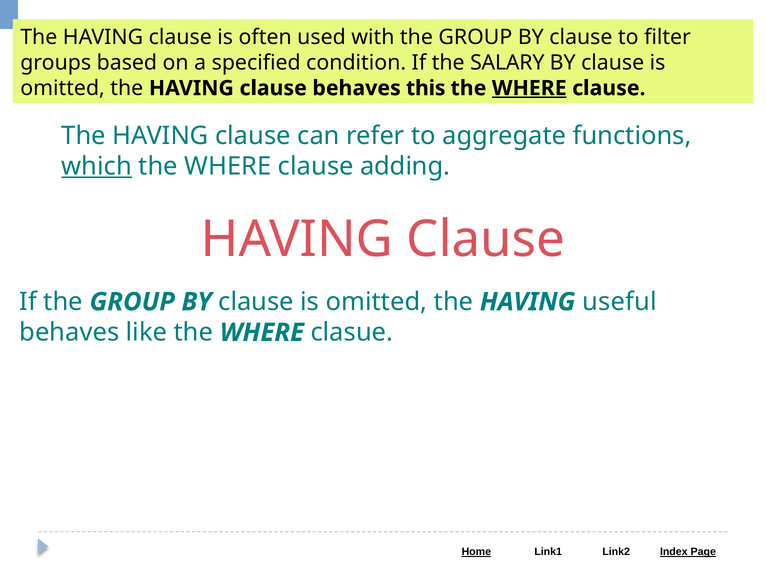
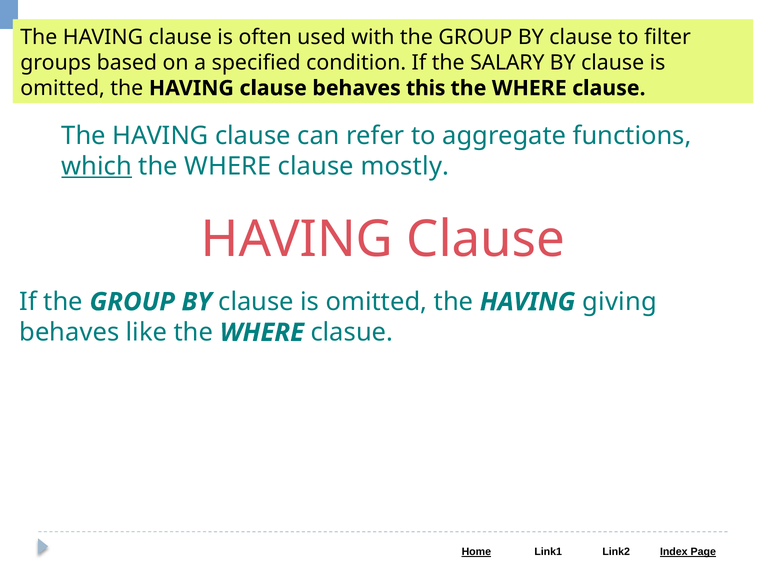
WHERE at (529, 88) underline: present -> none
adding: adding -> mostly
useful: useful -> giving
